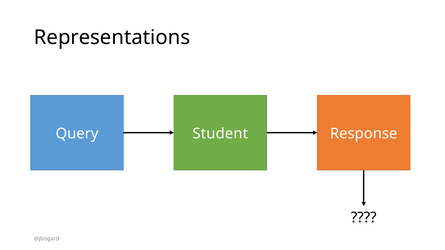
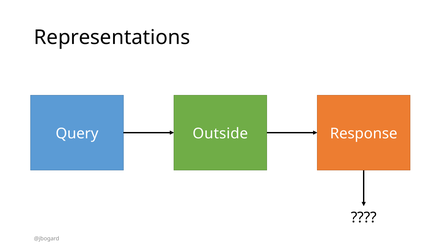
Student: Student -> Outside
